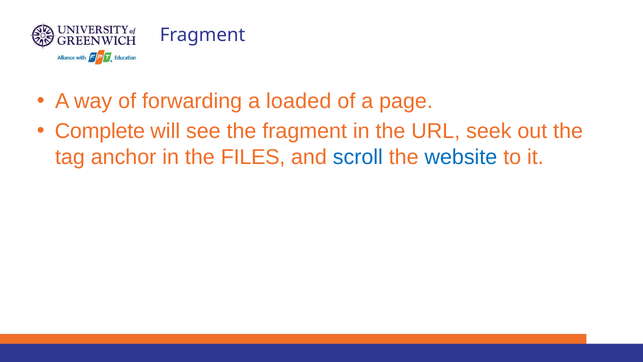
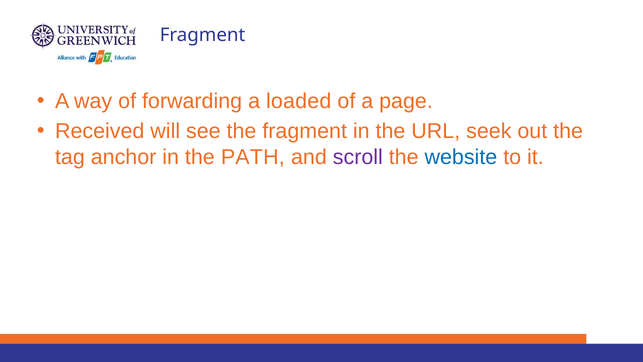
Complete: Complete -> Received
FILES: FILES -> PATH
scroll colour: blue -> purple
